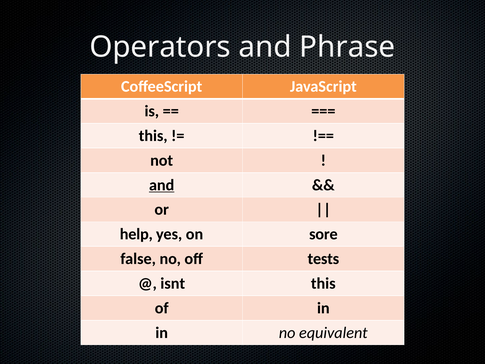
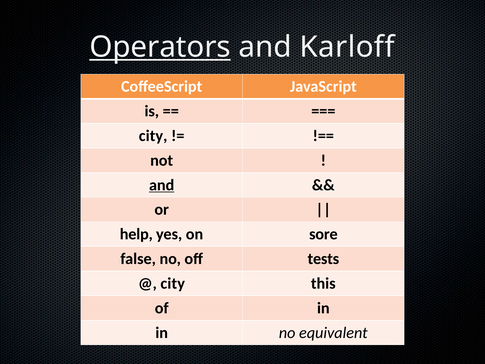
Operators underline: none -> present
Phrase: Phrase -> Karloff
this at (153, 136): this -> city
isnt at (173, 283): isnt -> city
